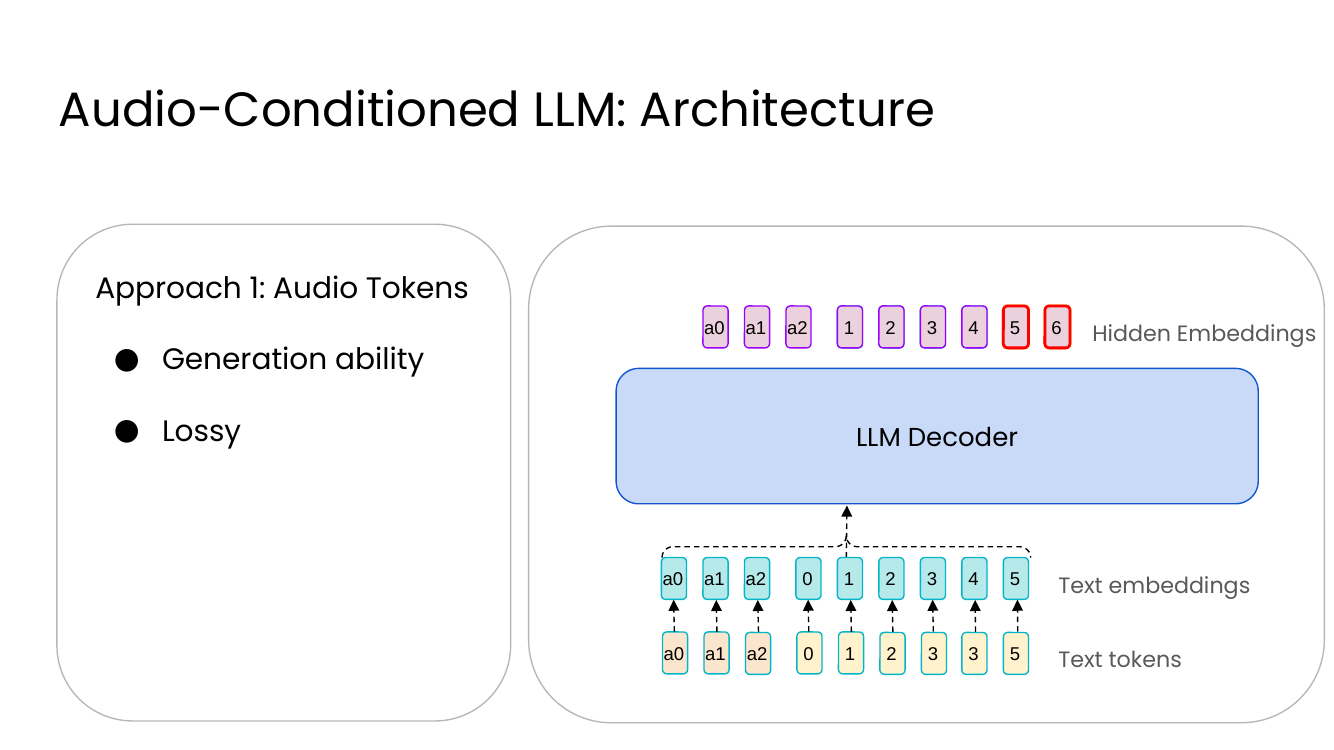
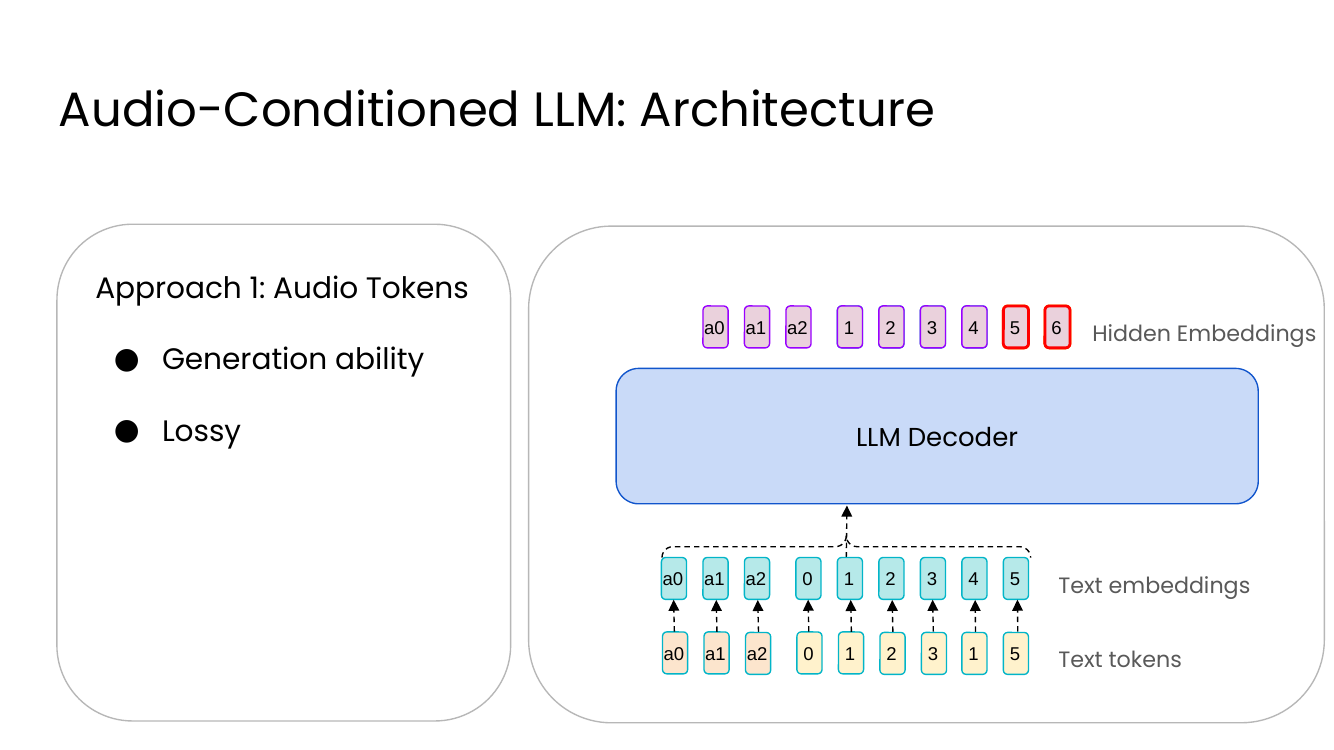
3 3: 3 -> 1
